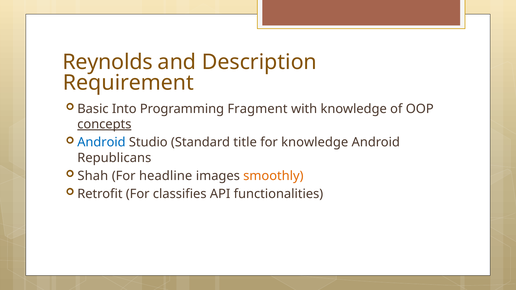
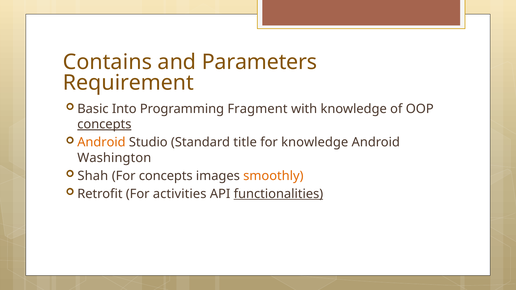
Reynolds: Reynolds -> Contains
Description: Description -> Parameters
Android at (101, 142) colour: blue -> orange
Republicans: Republicans -> Washington
For headline: headline -> concepts
classifies: classifies -> activities
functionalities underline: none -> present
